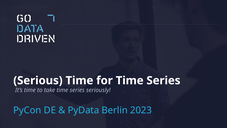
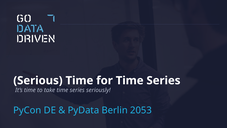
2023: 2023 -> 2053
